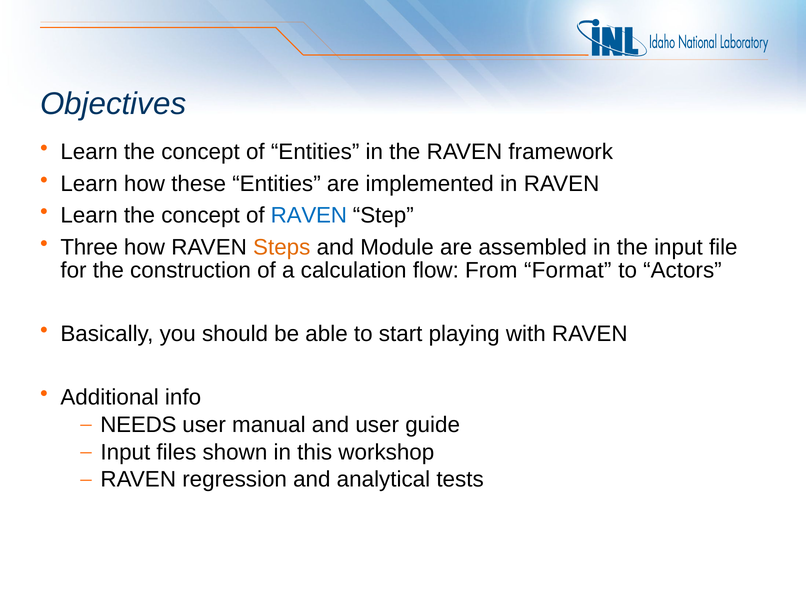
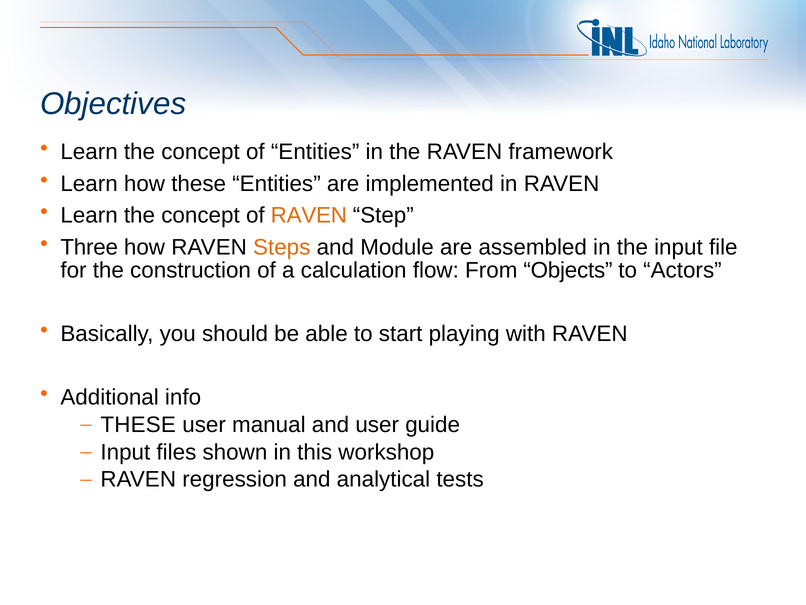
RAVEN at (309, 215) colour: blue -> orange
Format: Format -> Objects
NEEDS at (138, 424): NEEDS -> THESE
